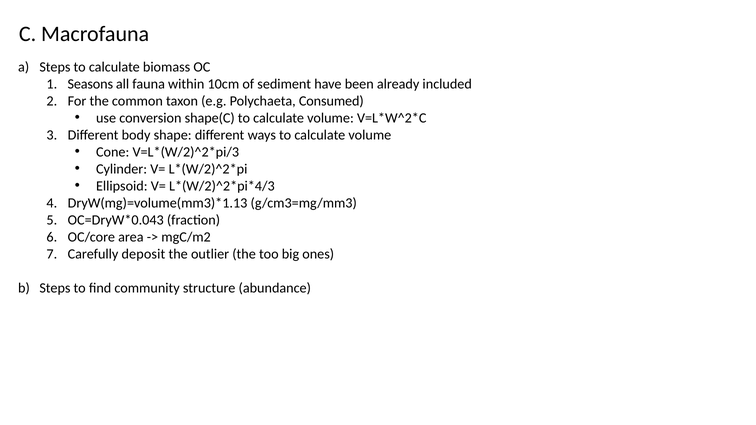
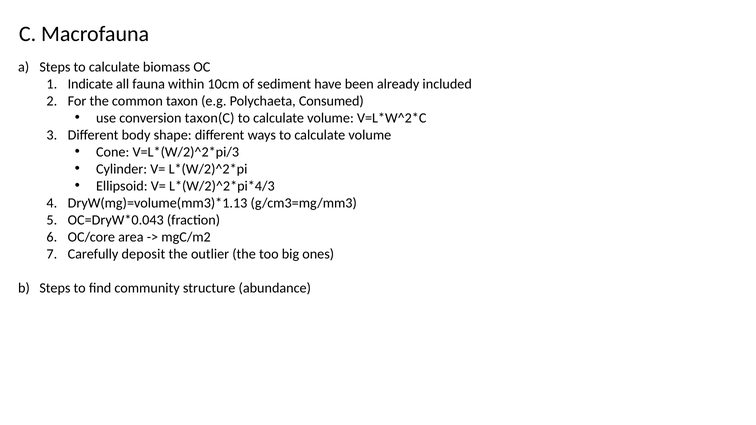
Seasons: Seasons -> Indicate
shape(C: shape(C -> taxon(C
